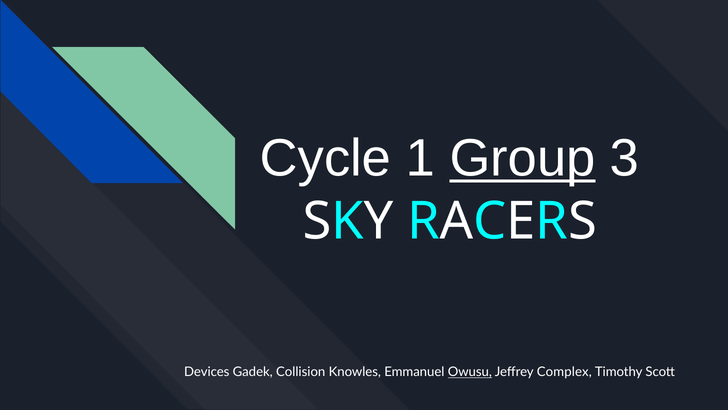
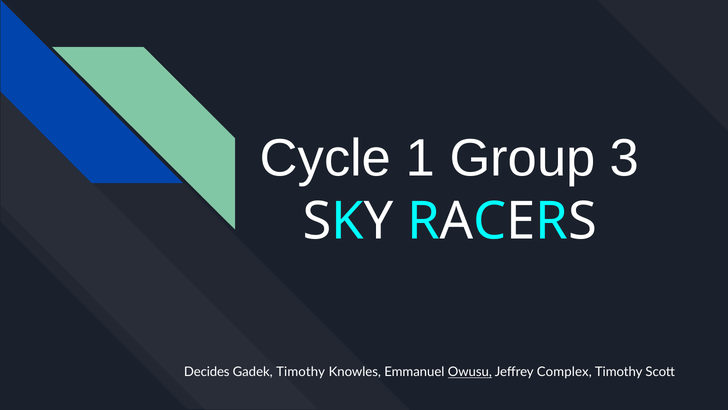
Group underline: present -> none
Devices: Devices -> Decides
Gadek Collision: Collision -> Timothy
